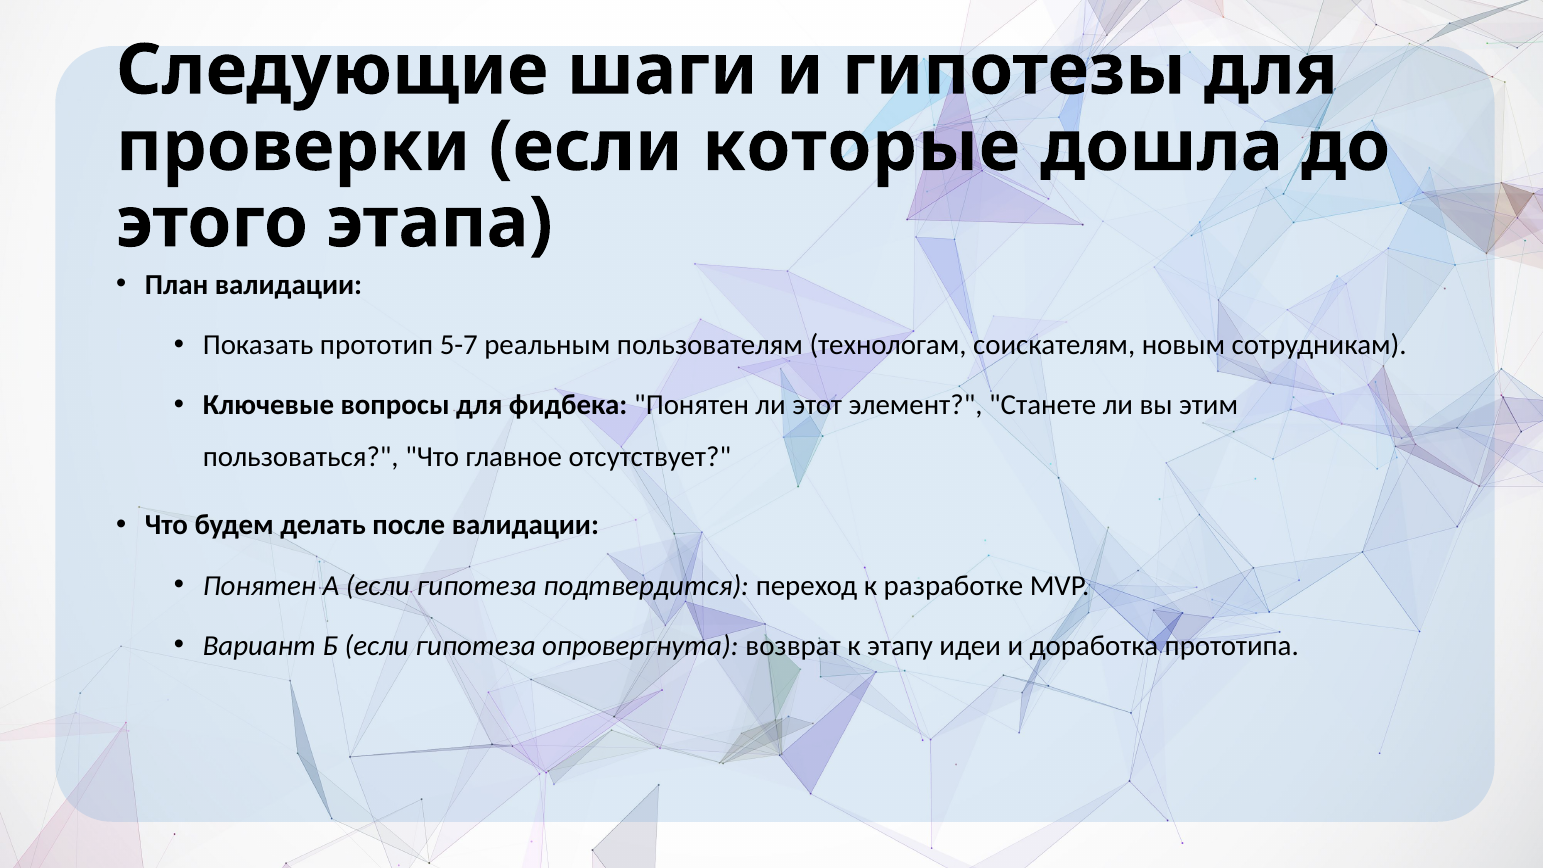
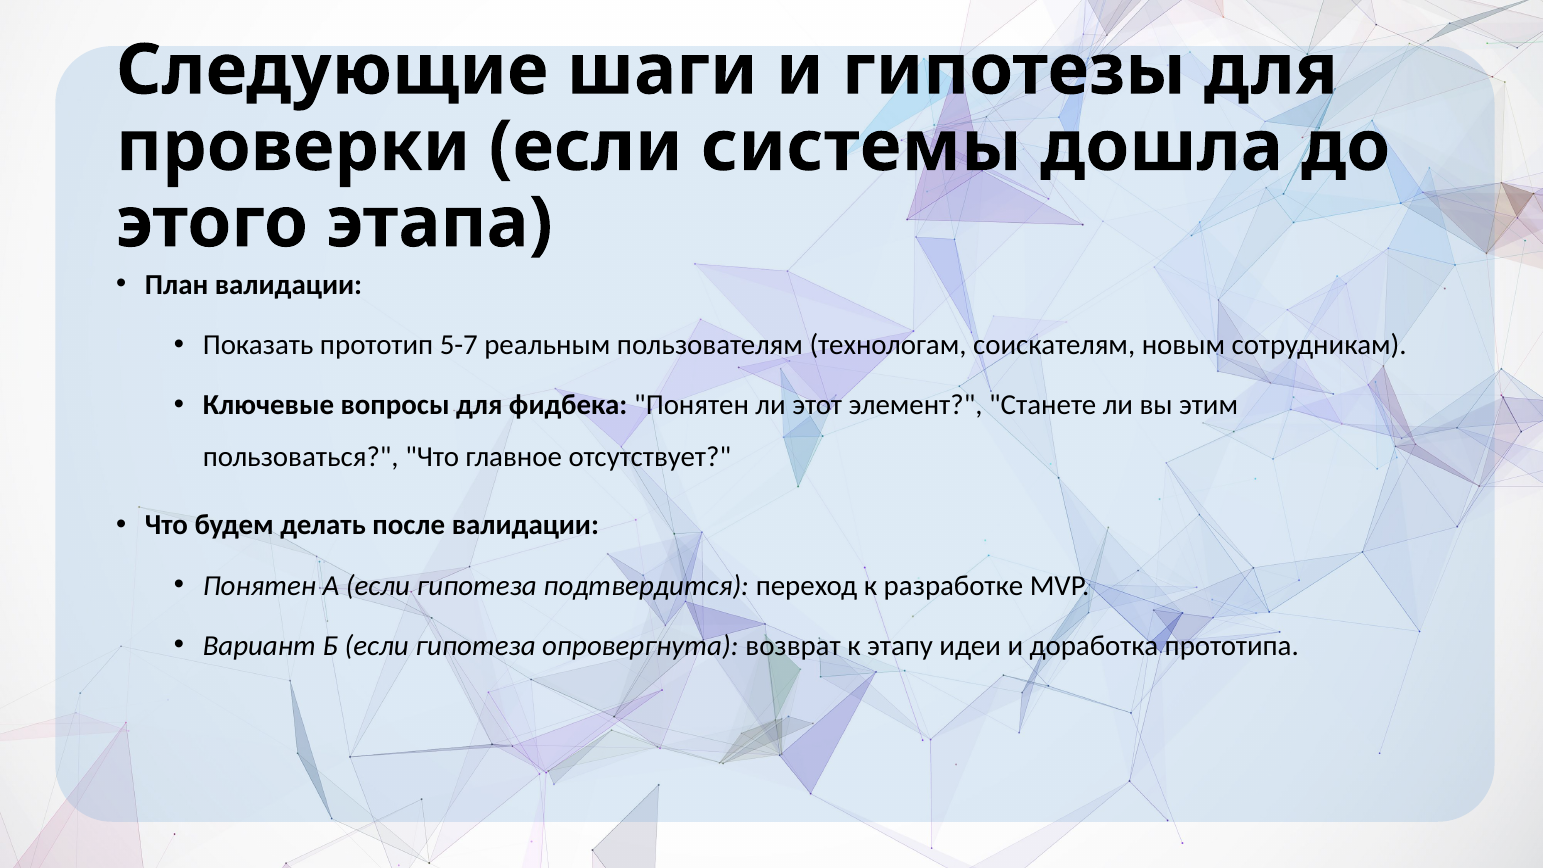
которые: которые -> системы
